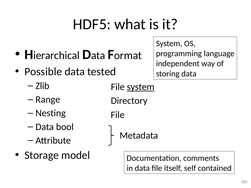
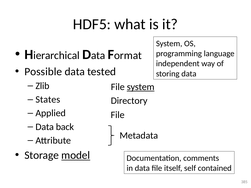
Range: Range -> States
Nesting: Nesting -> Applied
bool: bool -> back
model underline: none -> present
